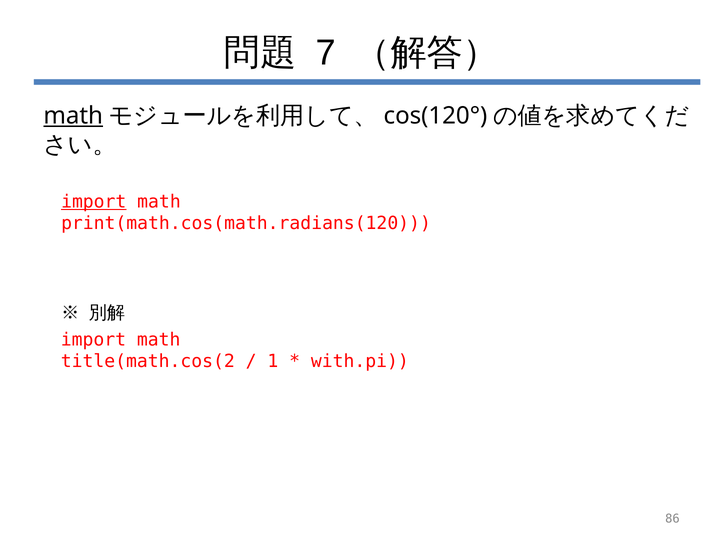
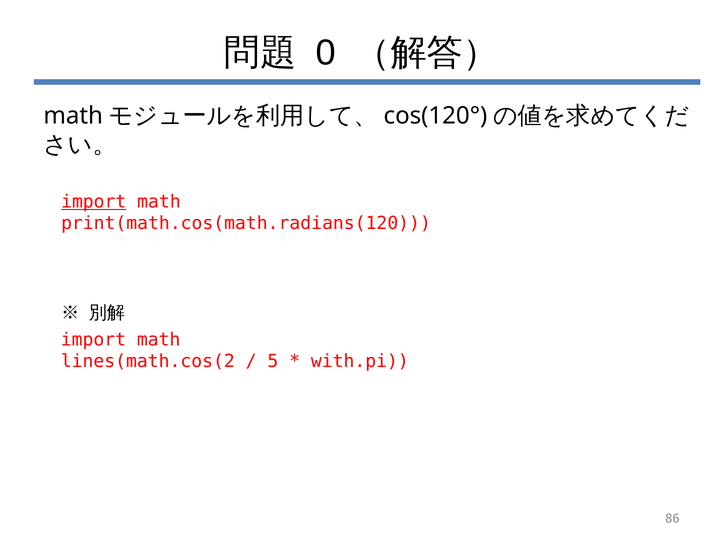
7: 7 -> 0
math at (73, 116) underline: present -> none
title(math.cos(2: title(math.cos(2 -> lines(math.cos(2
1: 1 -> 5
